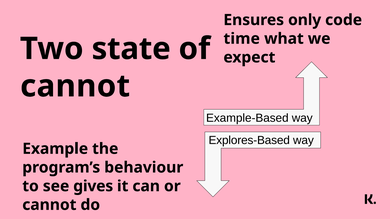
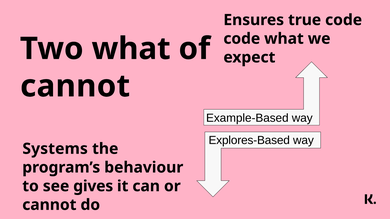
only: only -> true
time at (242, 39): time -> code
Two state: state -> what
Example: Example -> Systems
